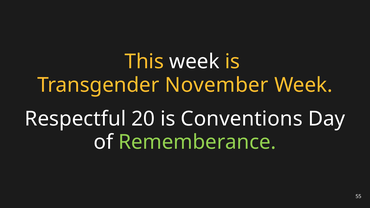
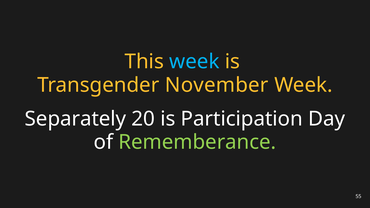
week at (194, 62) colour: white -> light blue
Respectful: Respectful -> Separately
Conventions: Conventions -> Participation
